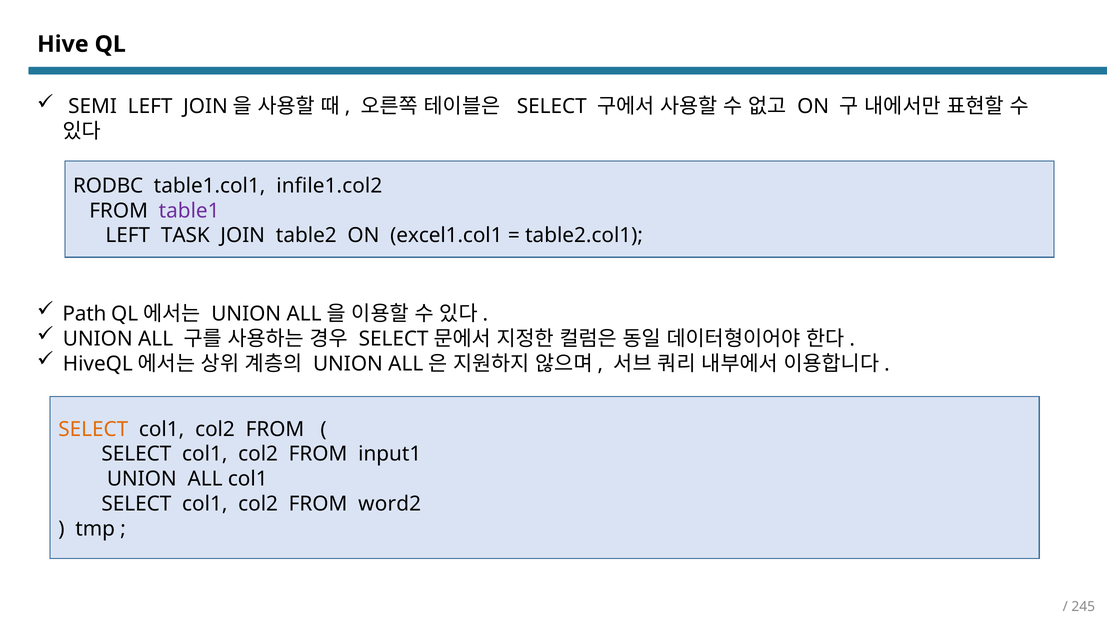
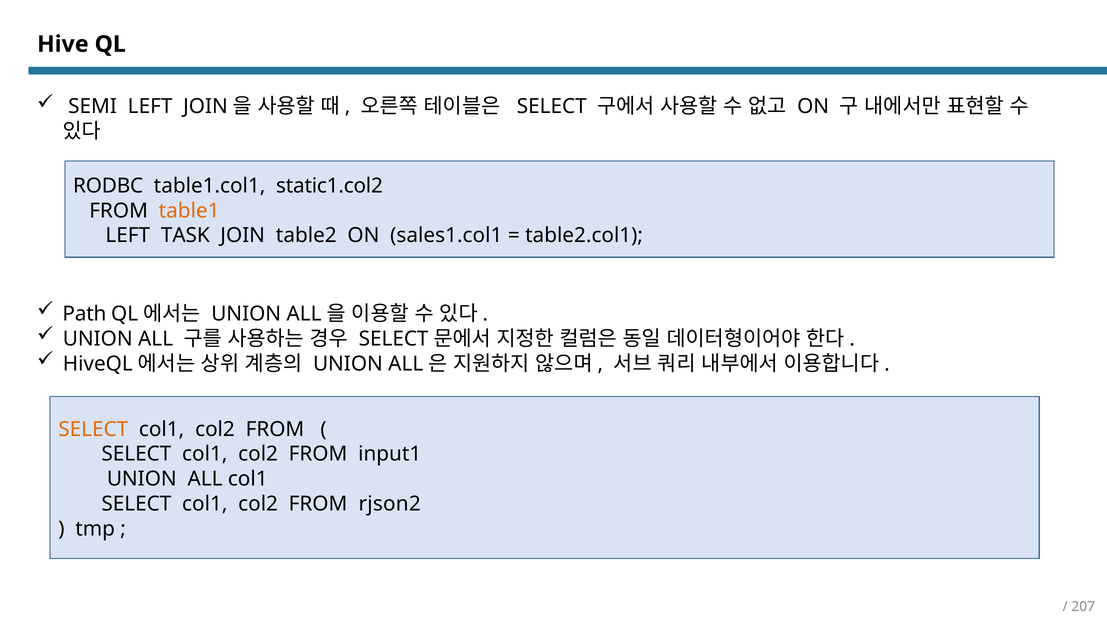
infile1.col2: infile1.col2 -> static1.col2
table1 colour: purple -> orange
excel1.col1: excel1.col1 -> sales1.col1
word2: word2 -> rjson2
245: 245 -> 207
